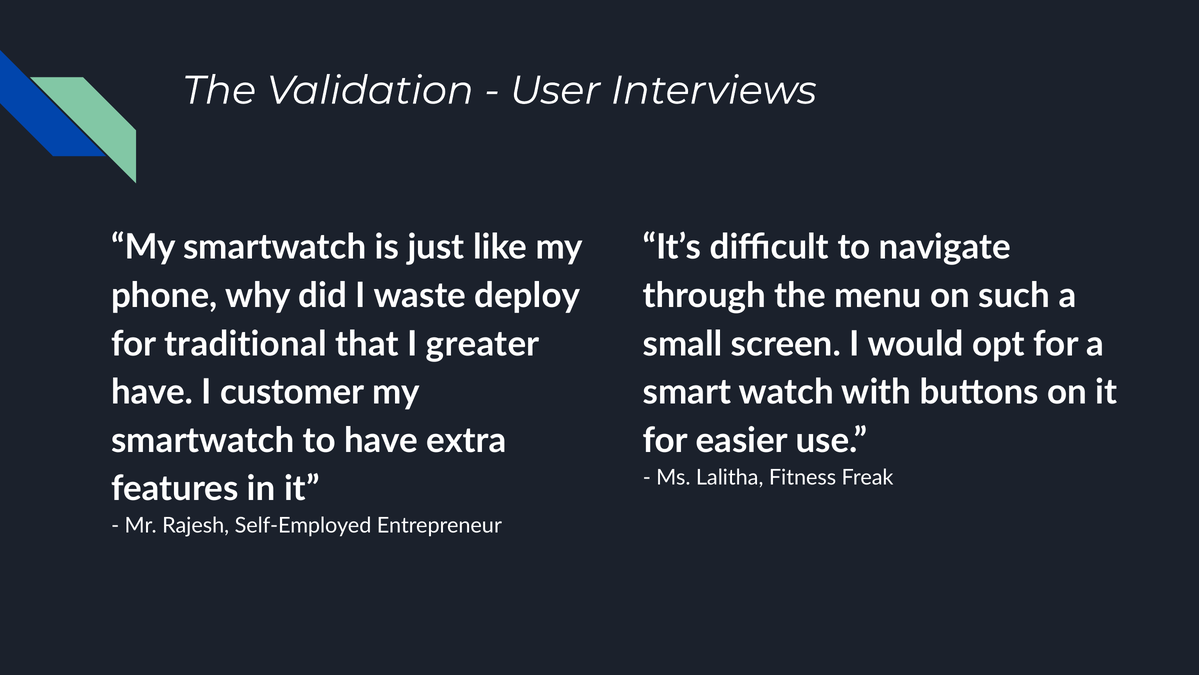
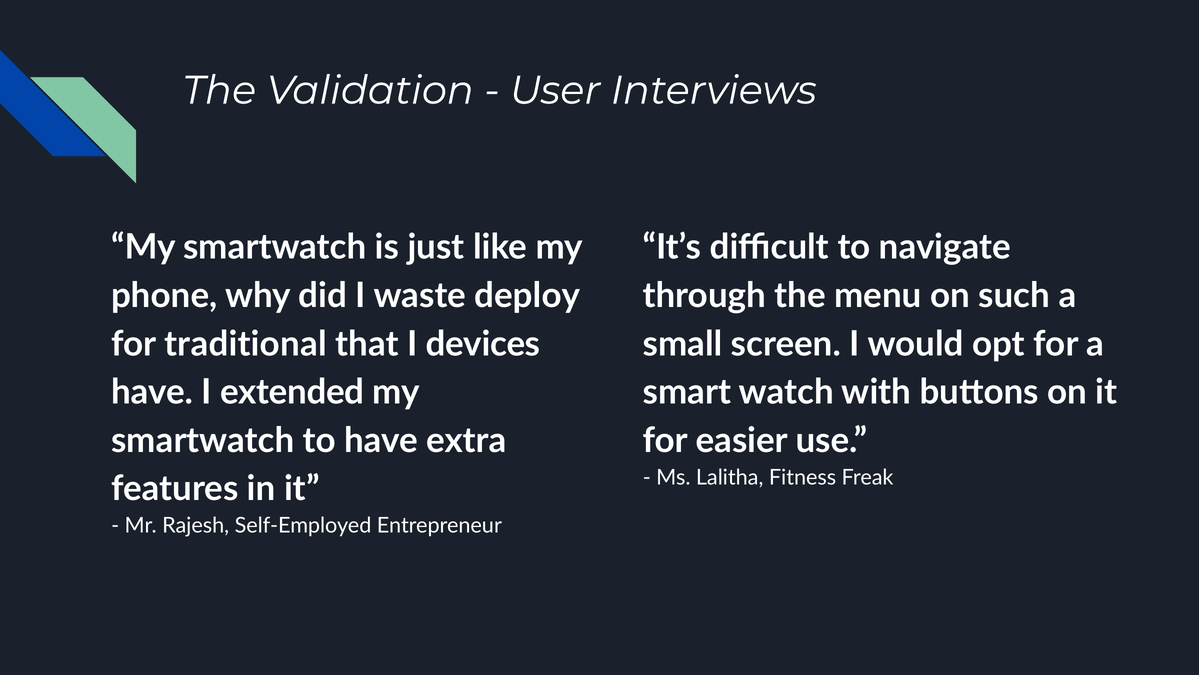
greater: greater -> devices
customer: customer -> extended
